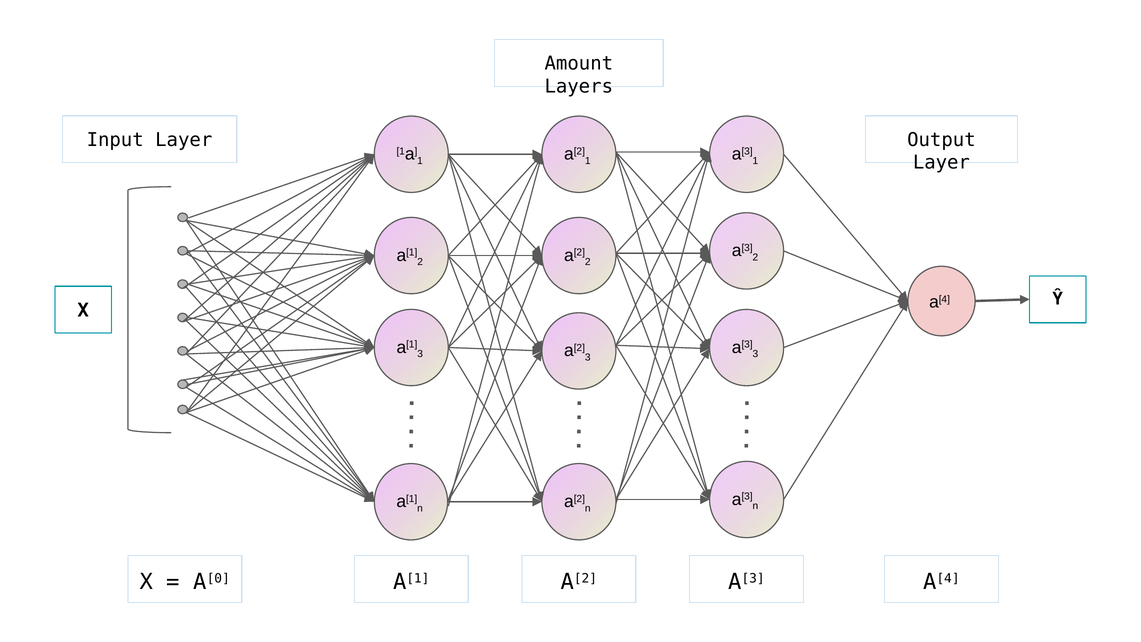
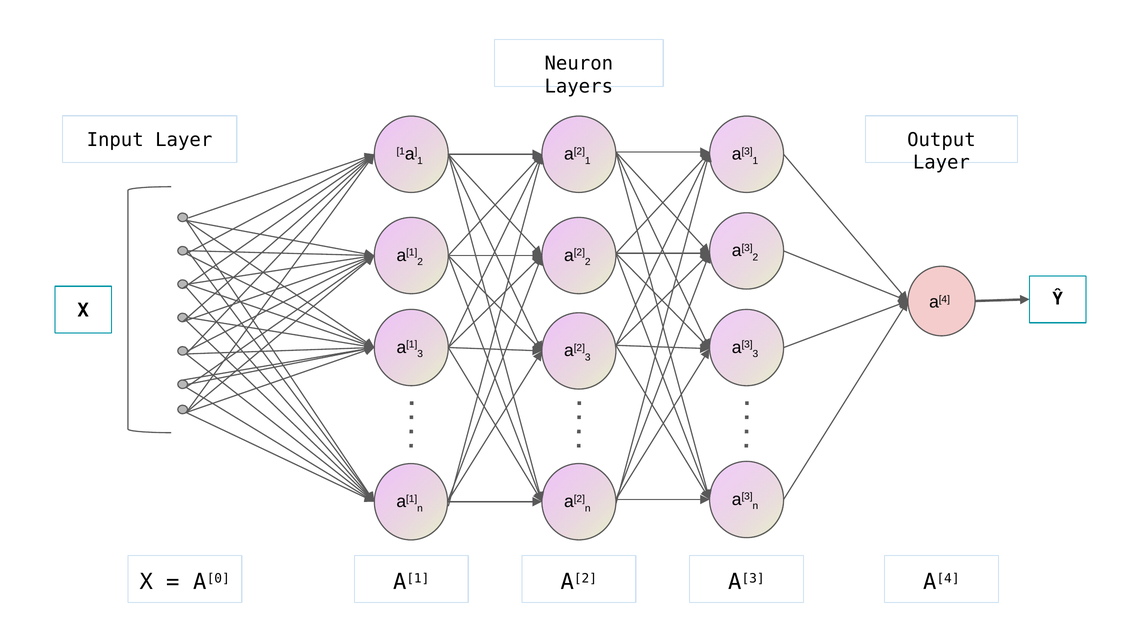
Amount: Amount -> Neuron
